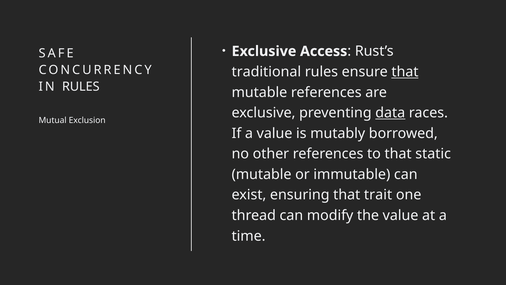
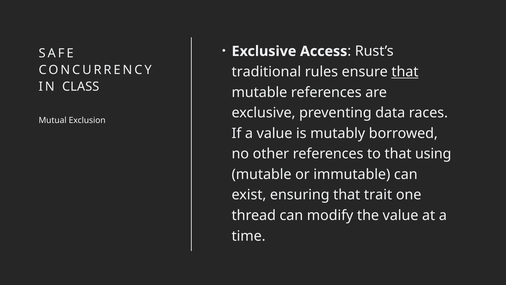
IN RULES: RULES -> CLASS
data underline: present -> none
static: static -> using
